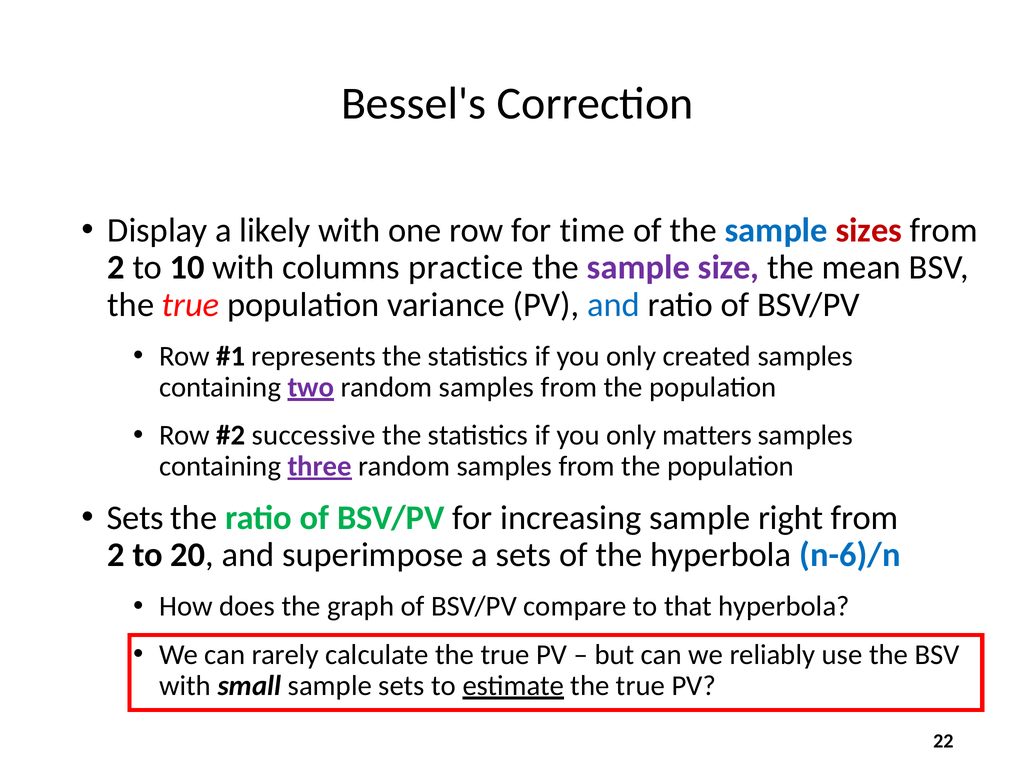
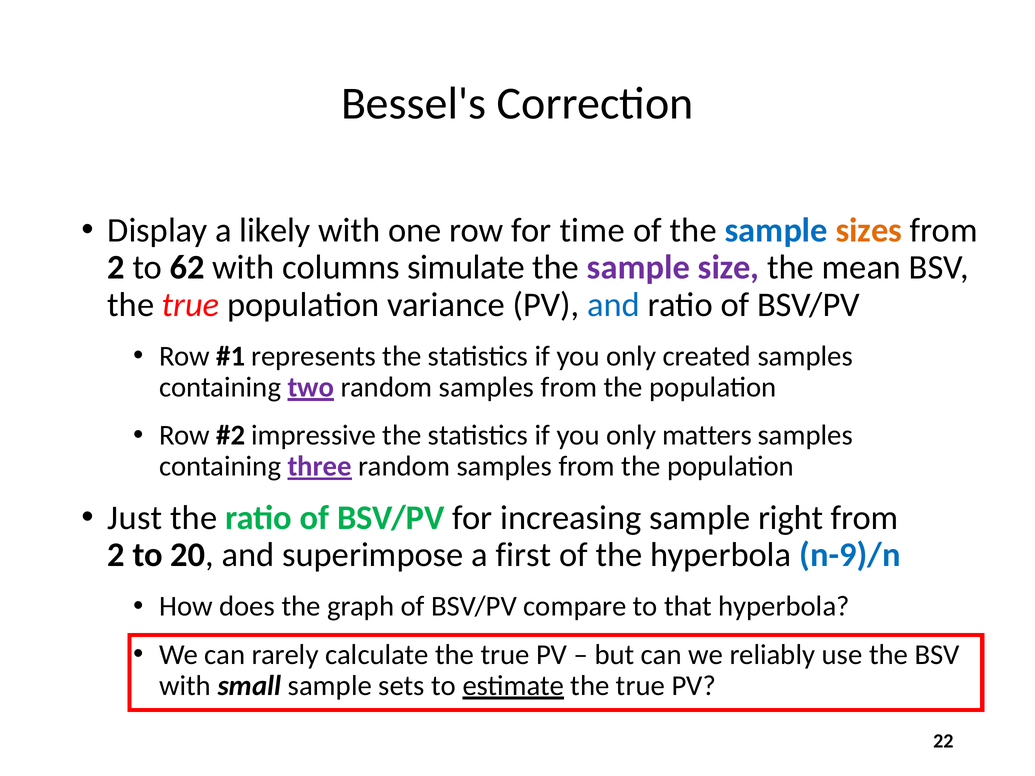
sizes colour: red -> orange
10: 10 -> 62
practice: practice -> simulate
successive: successive -> impressive
Sets at (135, 518): Sets -> Just
a sets: sets -> first
n-6)/n: n-6)/n -> n-9)/n
